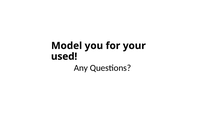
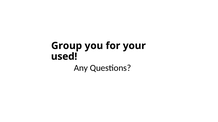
Model: Model -> Group
